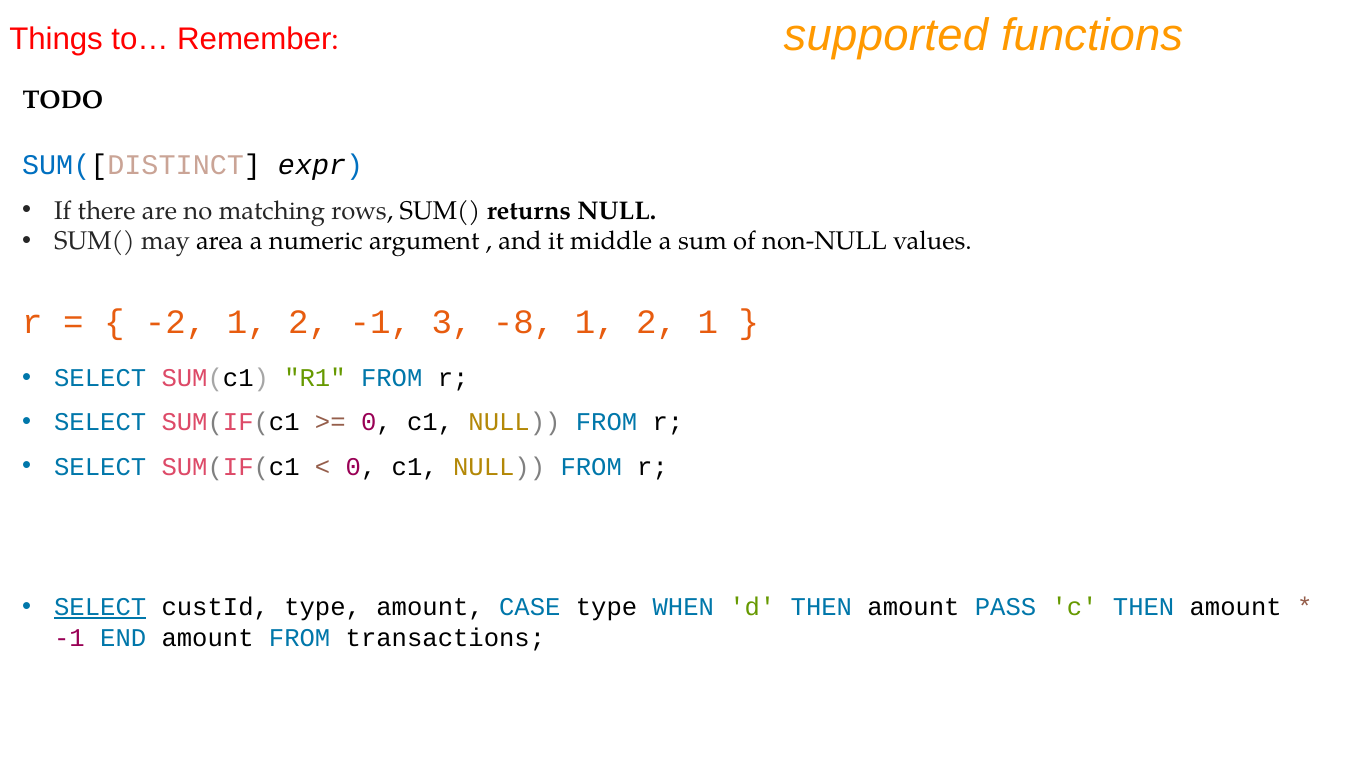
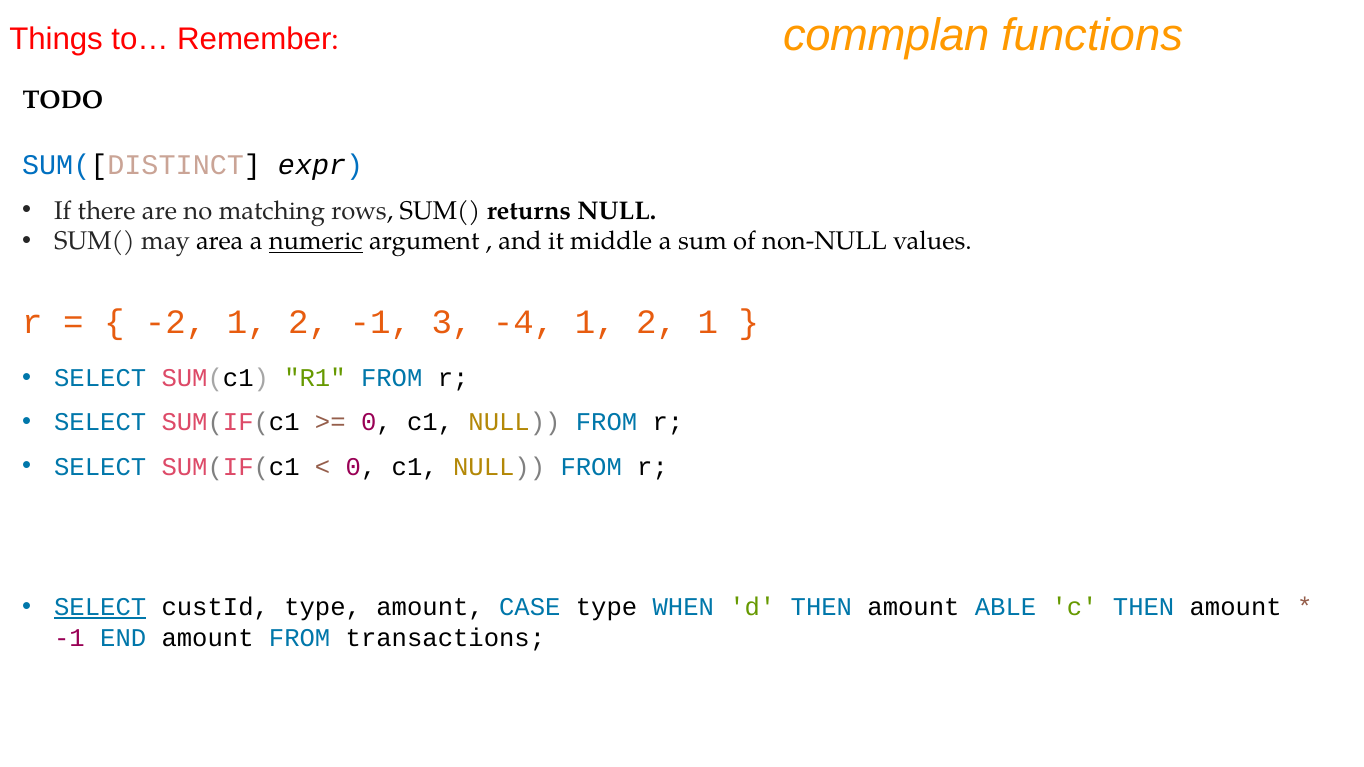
supported: supported -> commplan
numeric underline: none -> present
-8: -8 -> -4
PASS: PASS -> ABLE
